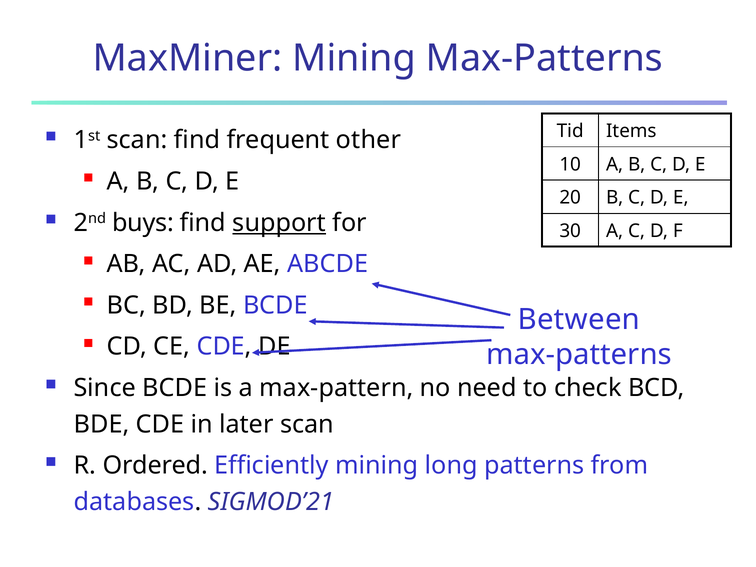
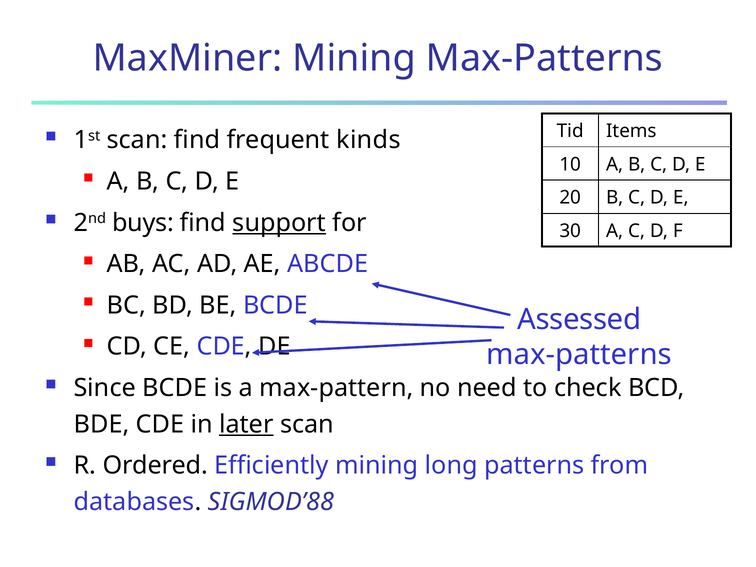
other: other -> kinds
Between: Between -> Assessed
later underline: none -> present
SIGMOD’21: SIGMOD’21 -> SIGMOD’88
